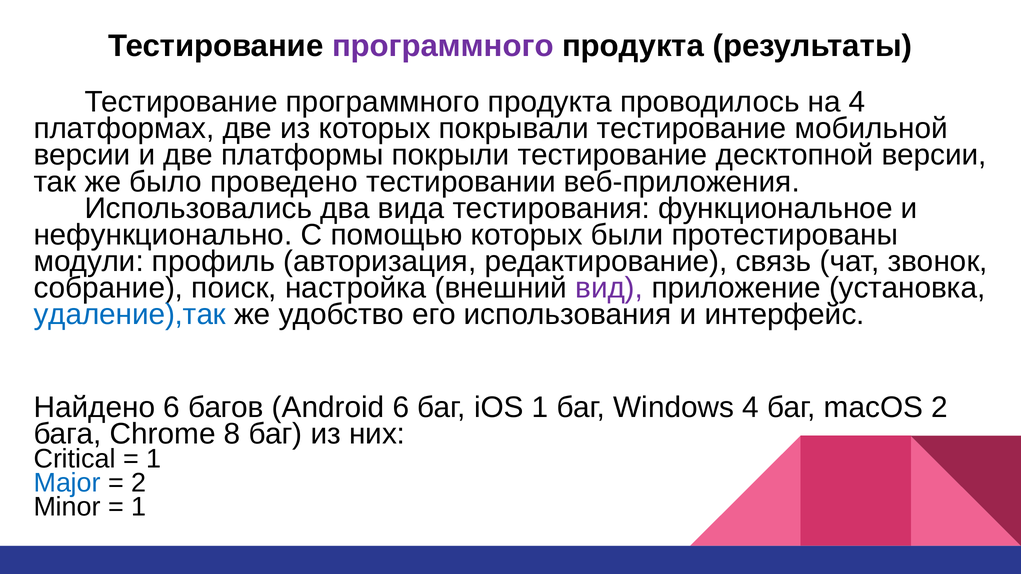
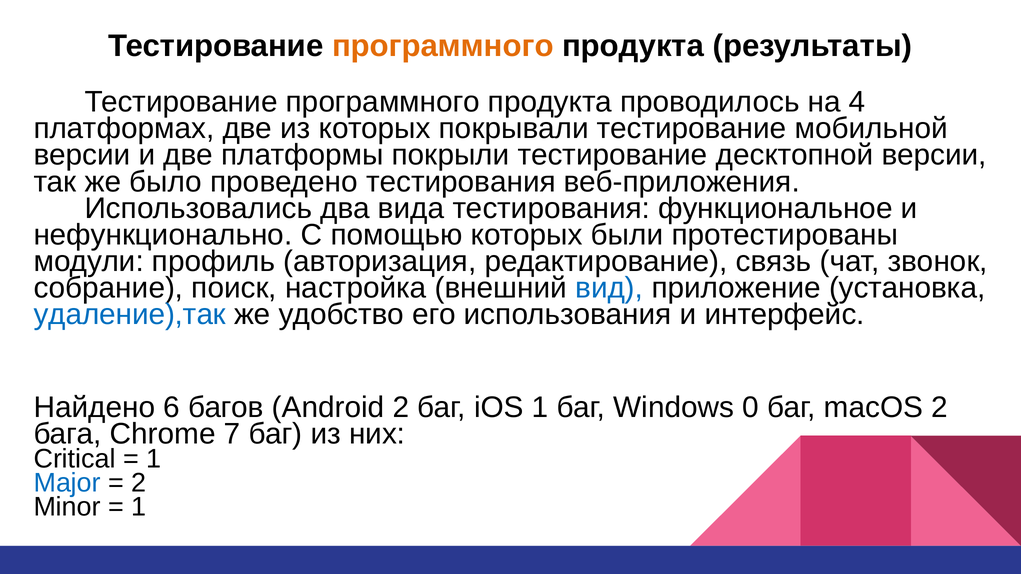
программного at (443, 46) colour: purple -> orange
проведено тестировании: тестировании -> тестирования
вид colour: purple -> blue
Android 6: 6 -> 2
Windows 4: 4 -> 0
8: 8 -> 7
